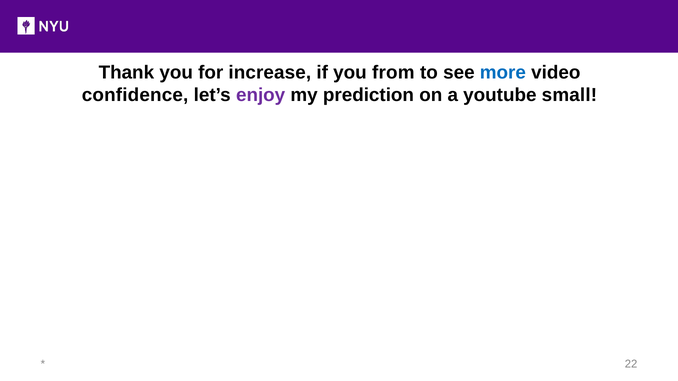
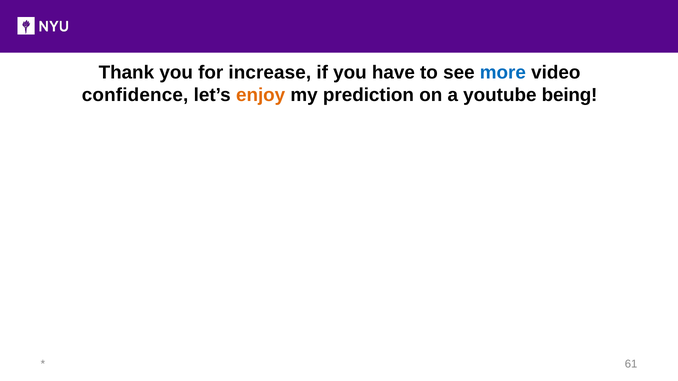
from: from -> have
enjoy colour: purple -> orange
small: small -> being
22: 22 -> 61
